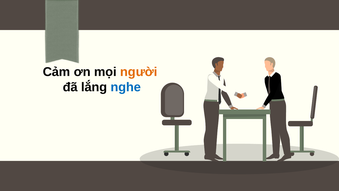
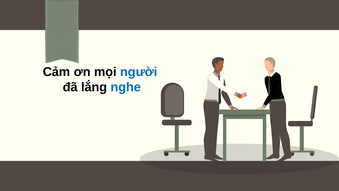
người colour: orange -> blue
